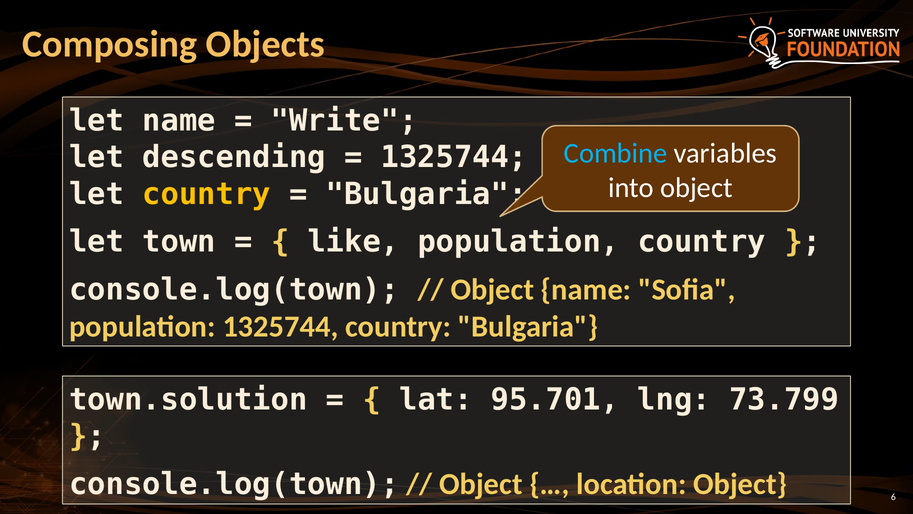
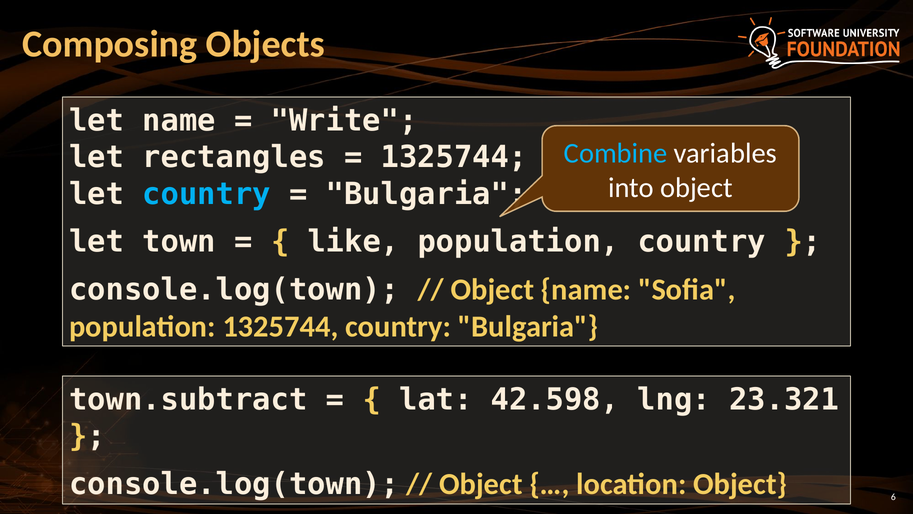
descending: descending -> rectangles
country at (207, 194) colour: yellow -> light blue
town.solution: town.solution -> town.subtract
95.701: 95.701 -> 42.598
73.799: 73.799 -> 23.321
